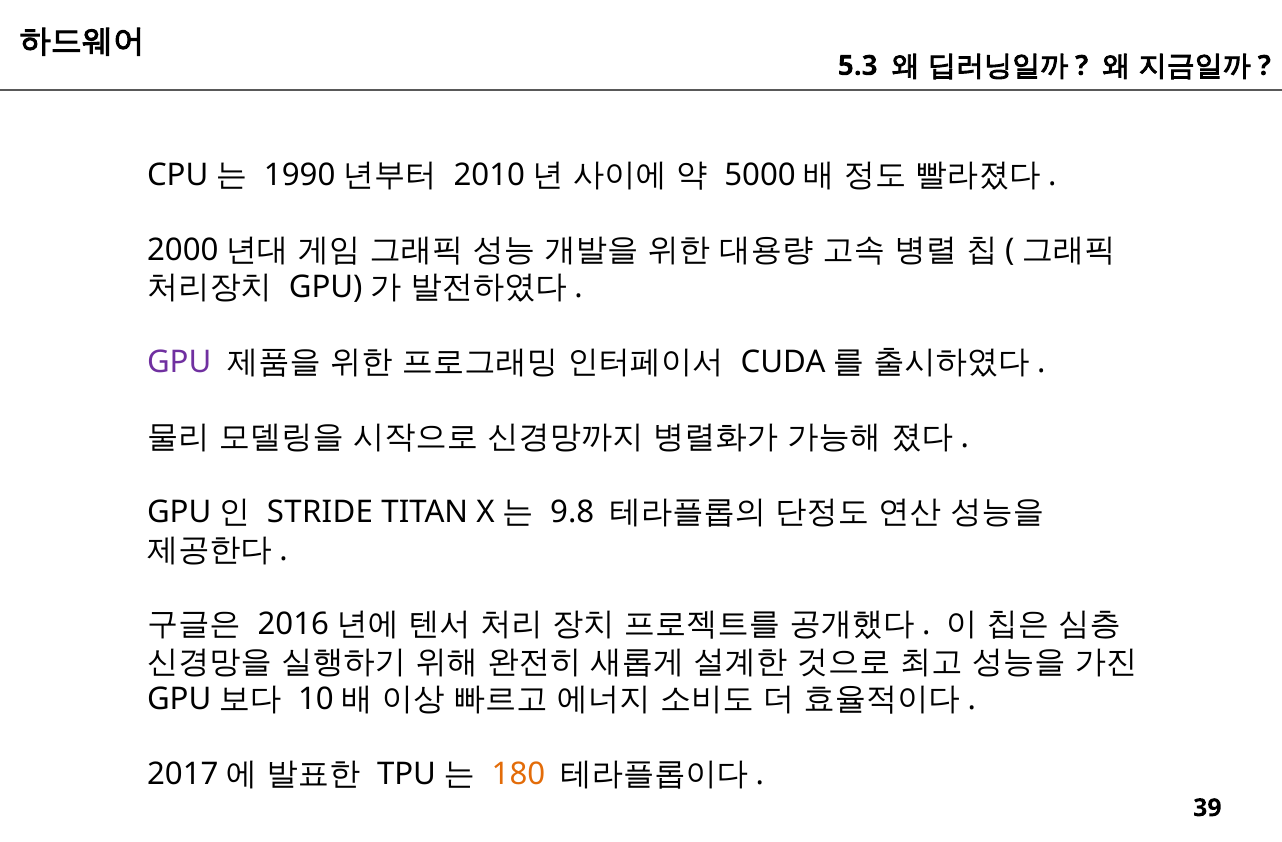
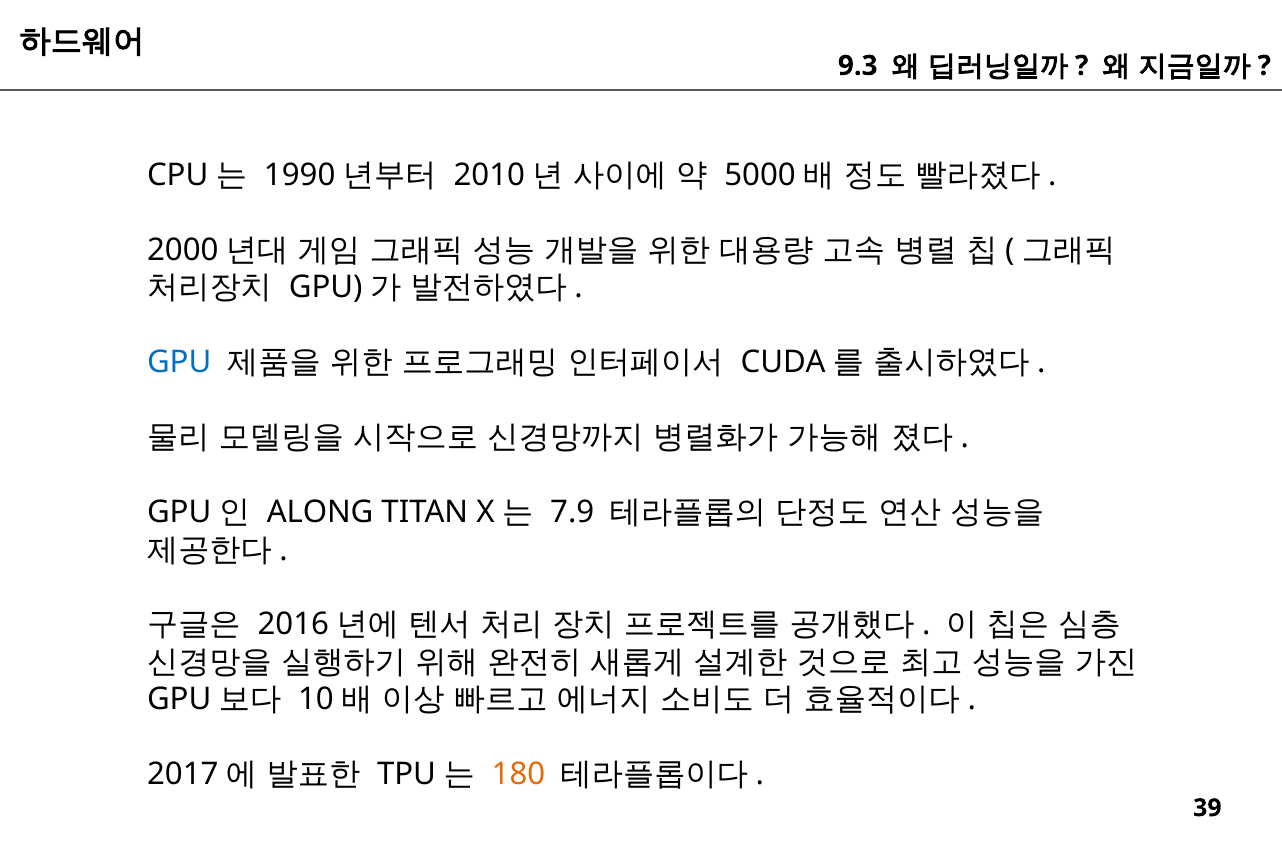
5.3: 5.3 -> 9.3
GPU colour: purple -> blue
STRIDE: STRIDE -> ALONG
9.8: 9.8 -> 7.9
